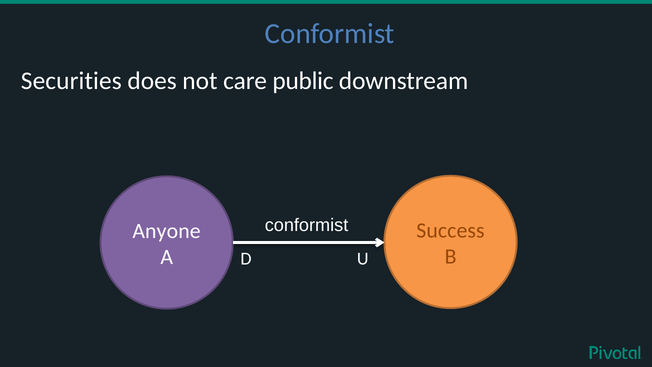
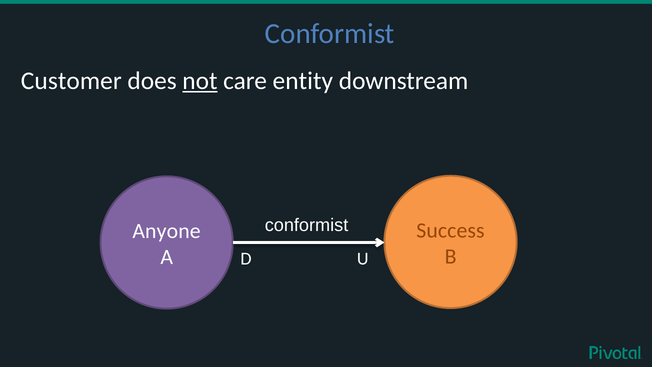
Securities: Securities -> Customer
not underline: none -> present
public: public -> entity
